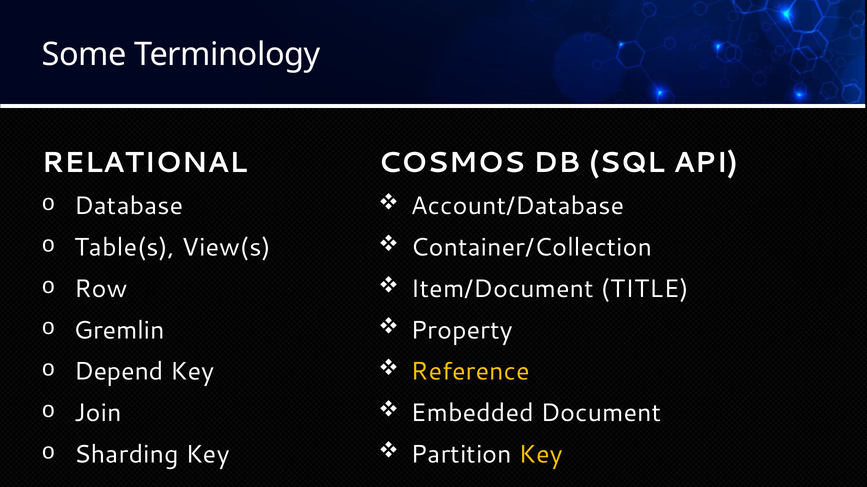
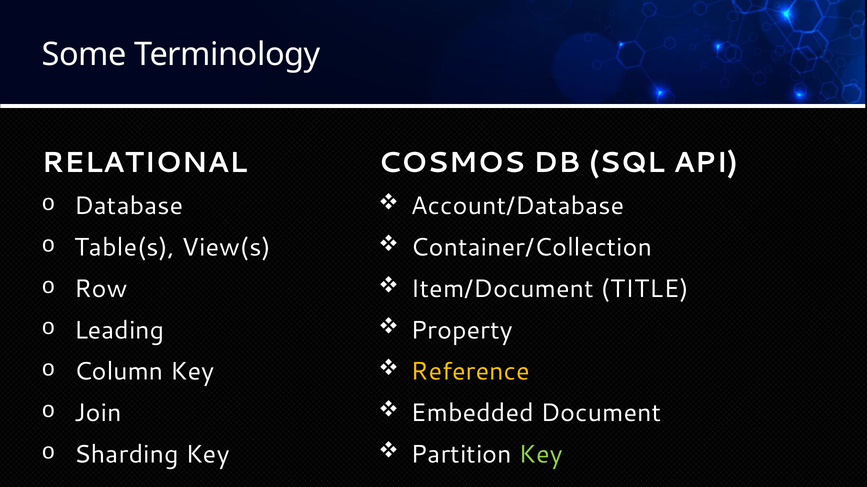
Gremlin: Gremlin -> Leading
Depend: Depend -> Column
Key at (541, 455) colour: yellow -> light green
